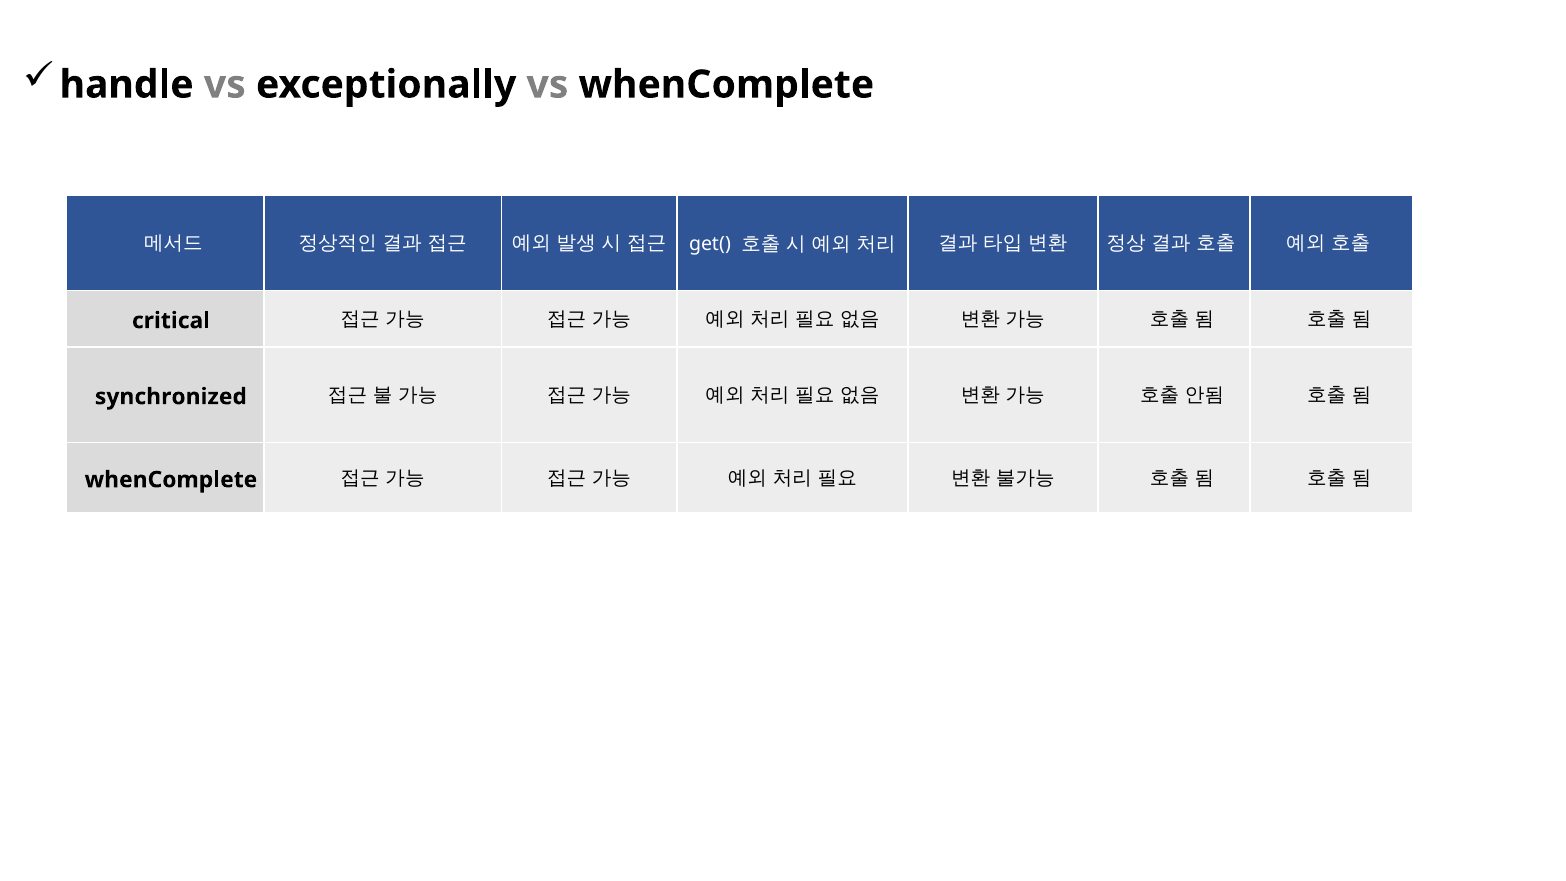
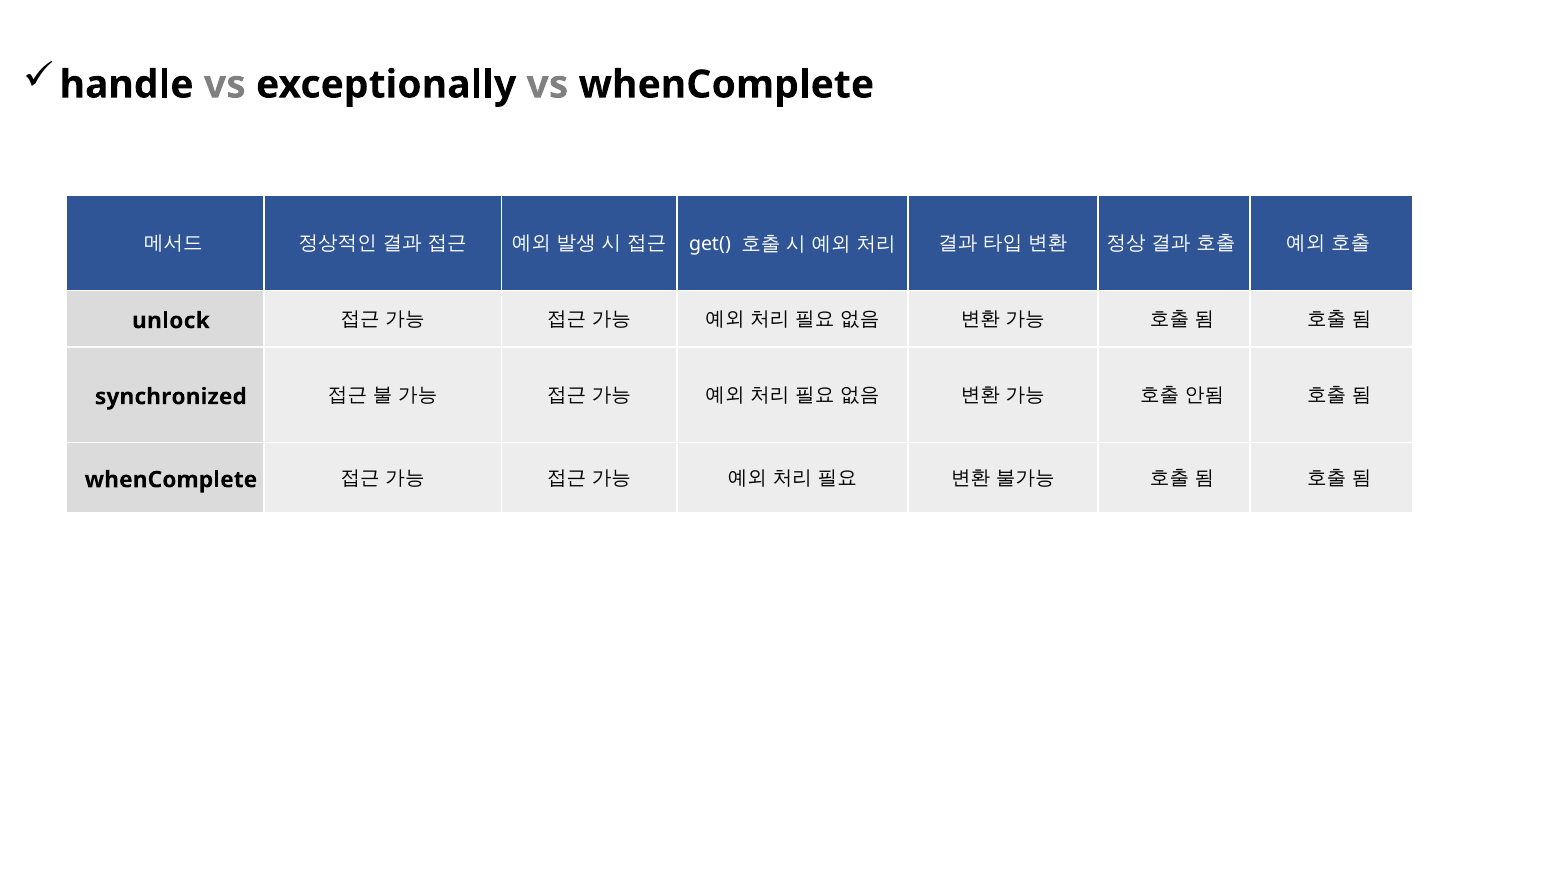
critical: critical -> unlock
